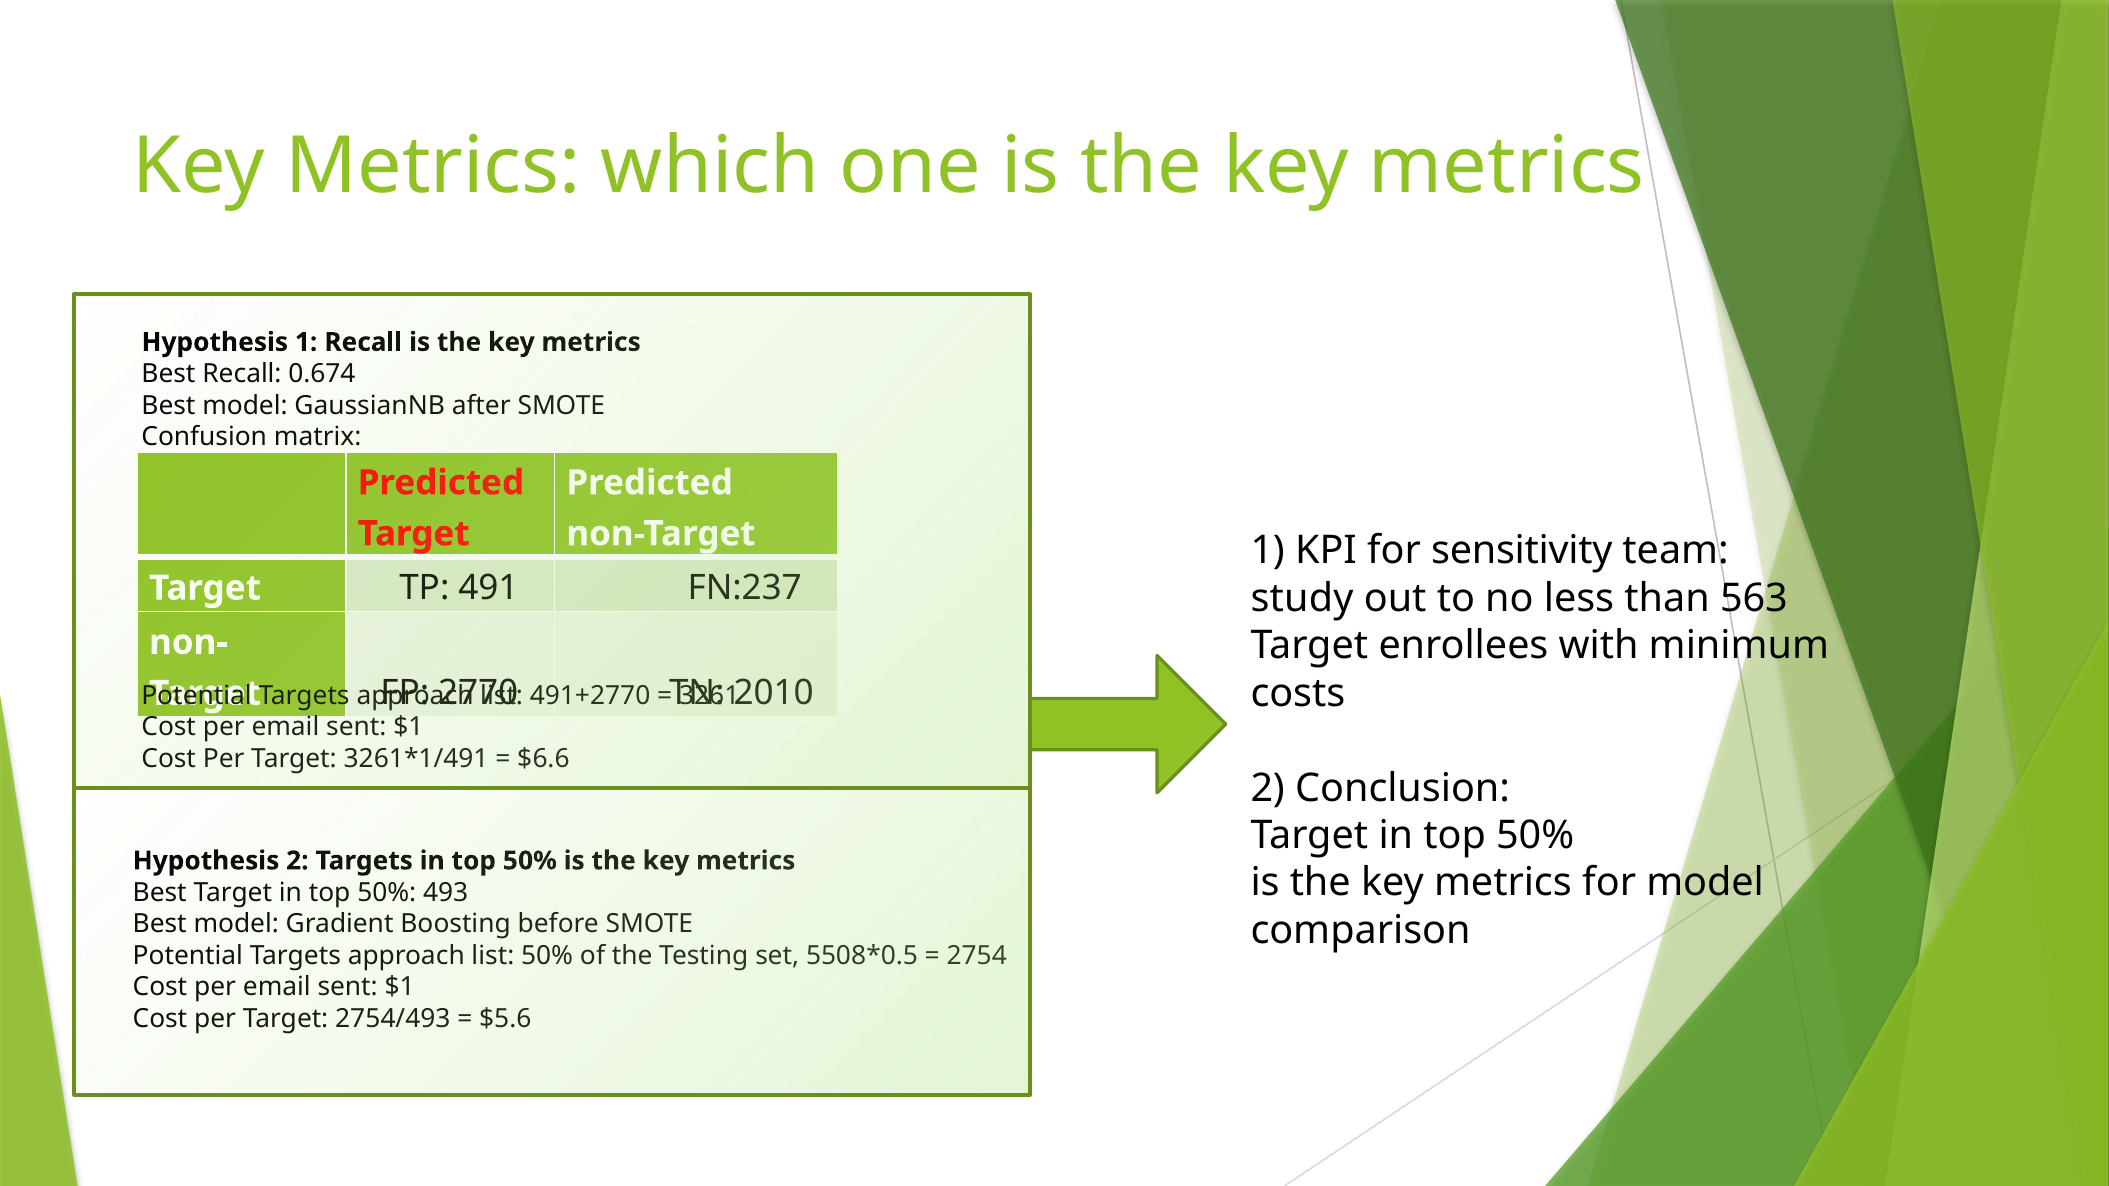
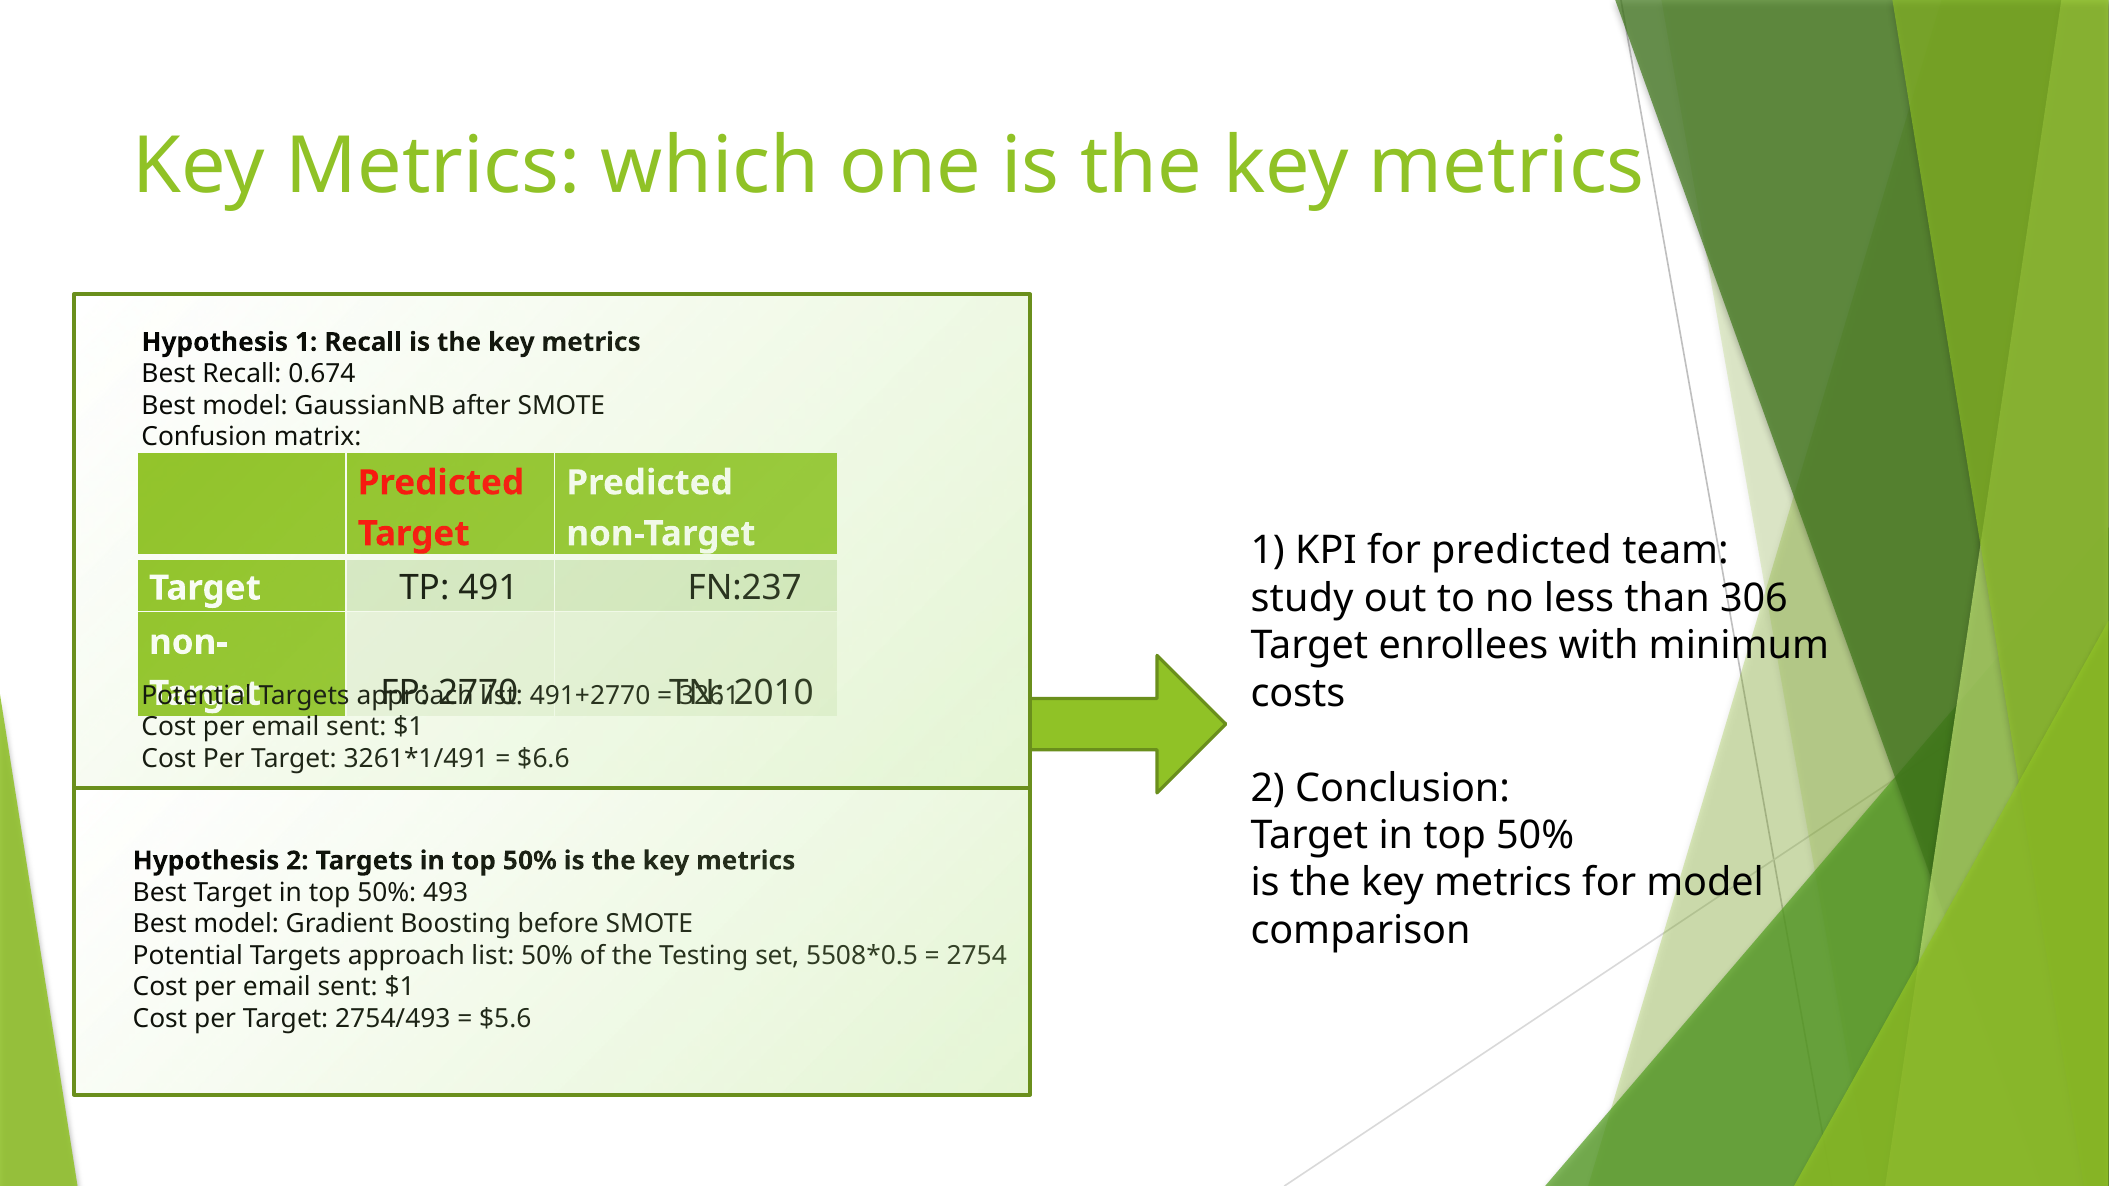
for sensitivity: sensitivity -> predicted
563: 563 -> 306
